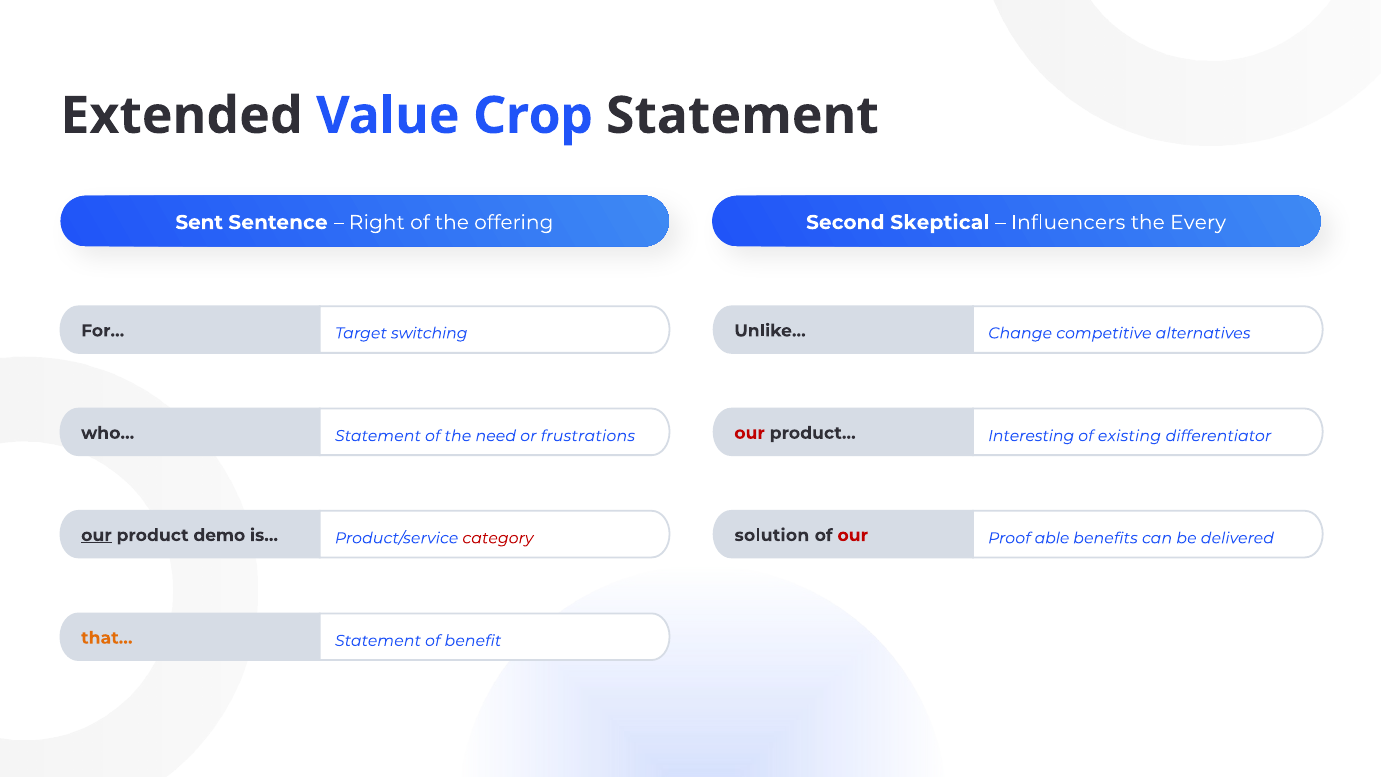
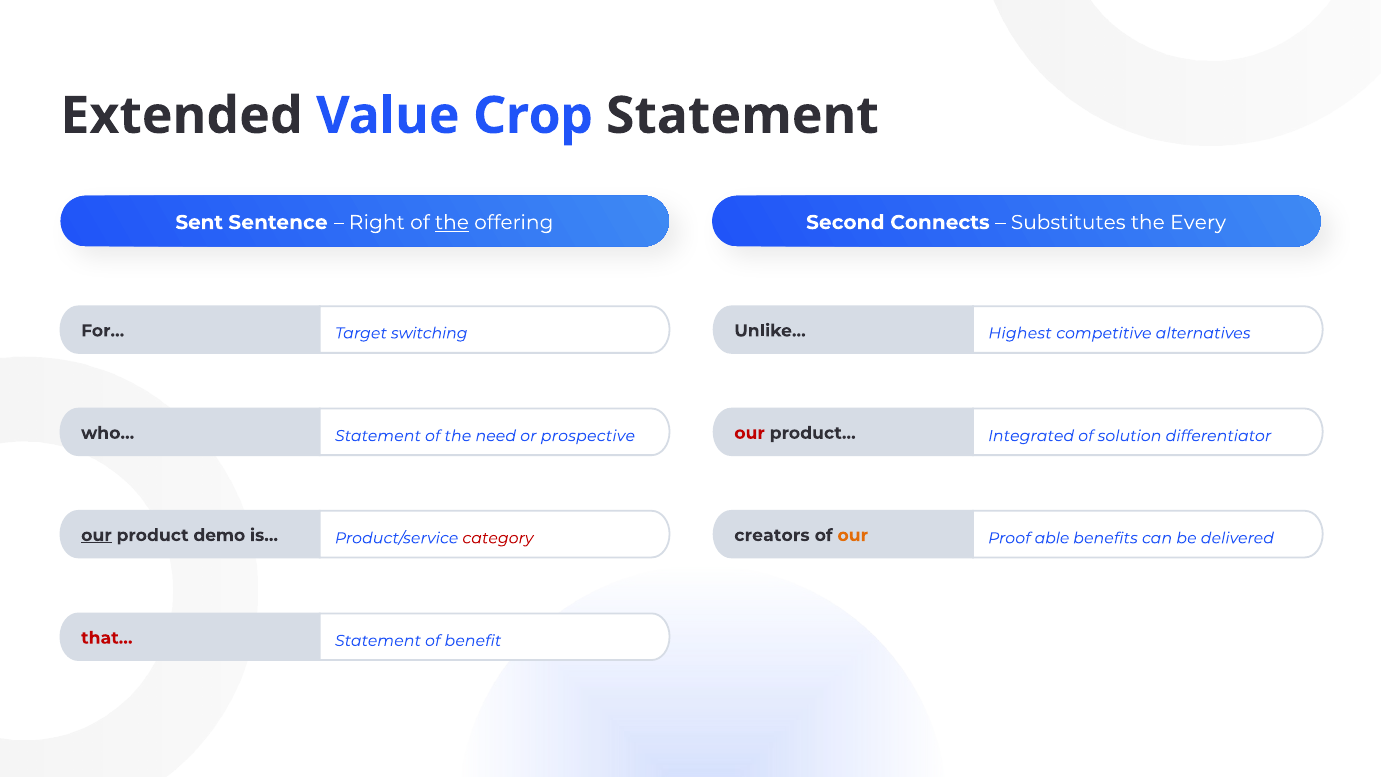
the at (452, 222) underline: none -> present
Skeptical: Skeptical -> Connects
Influencers: Influencers -> Substitutes
Change: Change -> Highest
frustrations: frustrations -> prospective
Interesting: Interesting -> Integrated
existing: existing -> solution
solution: solution -> creators
our at (853, 535) colour: red -> orange
that… colour: orange -> red
